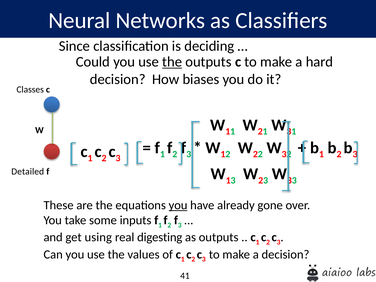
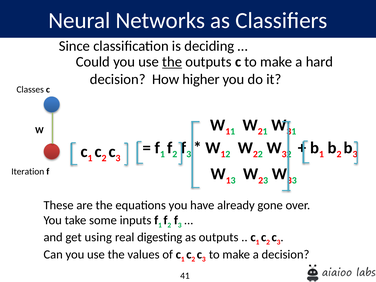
biases: biases -> higher
Detailed: Detailed -> Iteration
you at (178, 205) underline: present -> none
